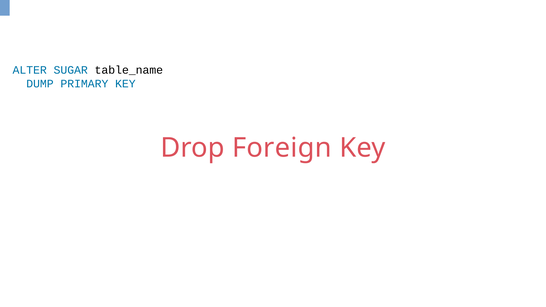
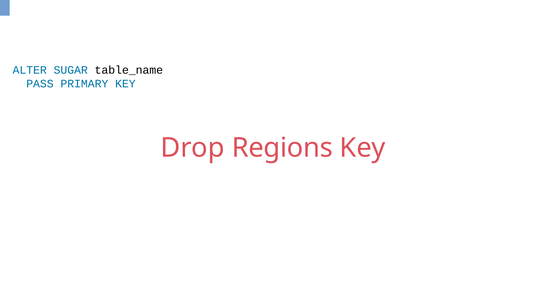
DUMP: DUMP -> PASS
Foreign: Foreign -> Regions
